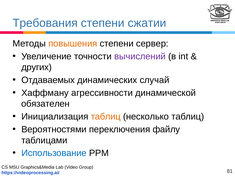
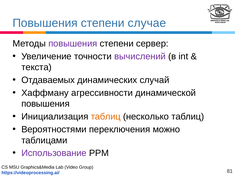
Требования at (45, 23): Требования -> Повышения
сжатии: сжатии -> случае
повышения at (73, 44) colour: orange -> purple
других: других -> текста
обязателен at (45, 104): обязателен -> повышения
файлу: файлу -> можно
Использование colour: blue -> purple
